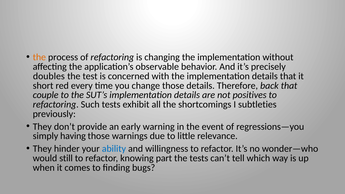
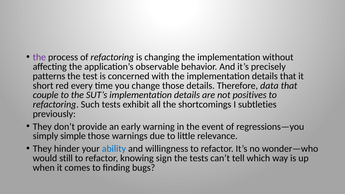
the at (39, 57) colour: orange -> purple
doubles: doubles -> patterns
back: back -> data
having: having -> simple
part: part -> sign
